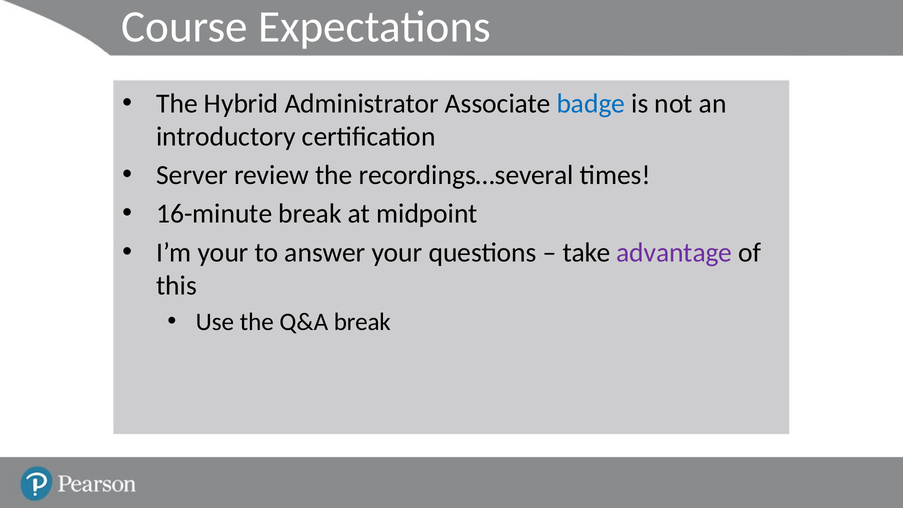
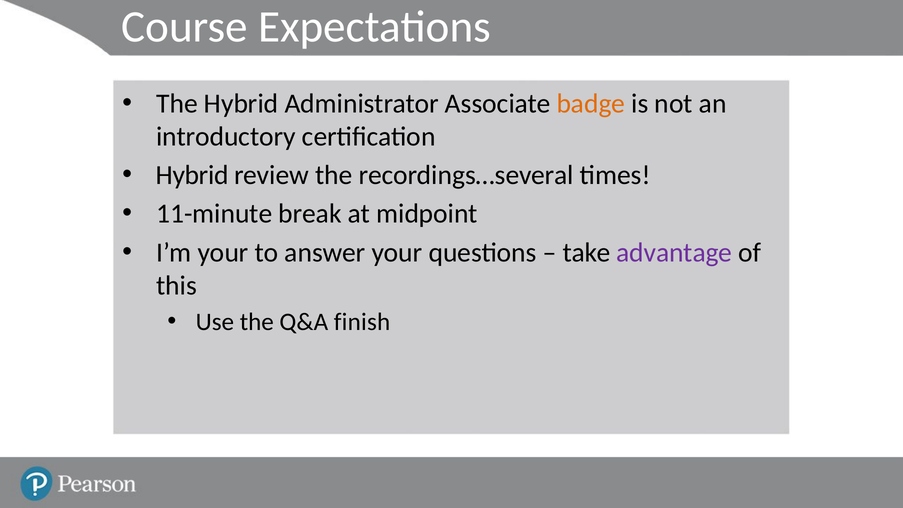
badge colour: blue -> orange
Server at (192, 175): Server -> Hybrid
16-minute: 16-minute -> 11-minute
Q&A break: break -> finish
